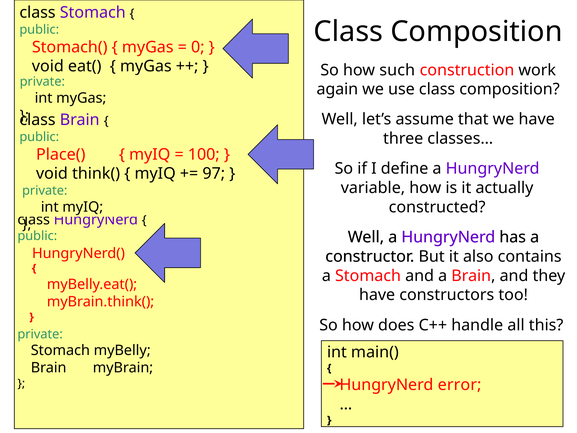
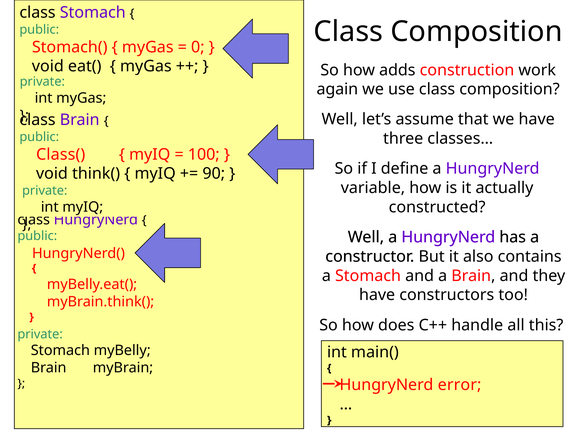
such: such -> adds
Place(: Place( -> Class(
97: 97 -> 90
